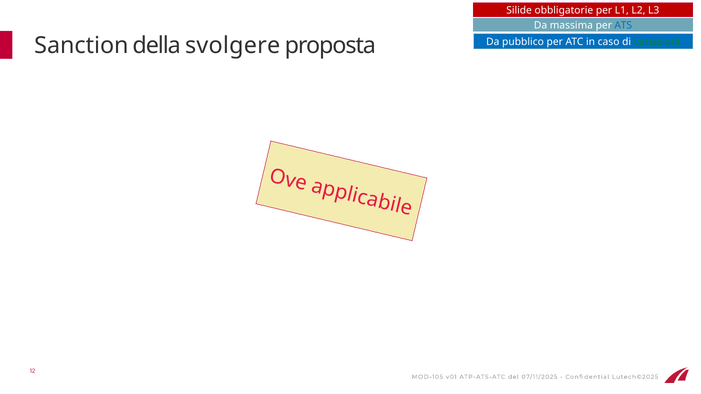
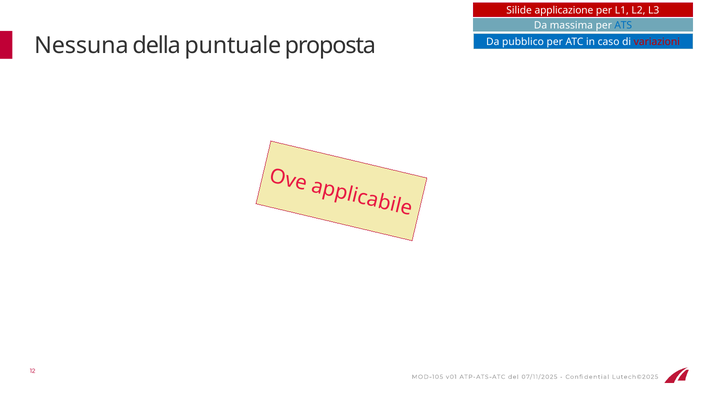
obbligatorie: obbligatorie -> applicazione
variazioni colour: green -> red
Sanction: Sanction -> Nessuna
svolgere: svolgere -> puntuale
